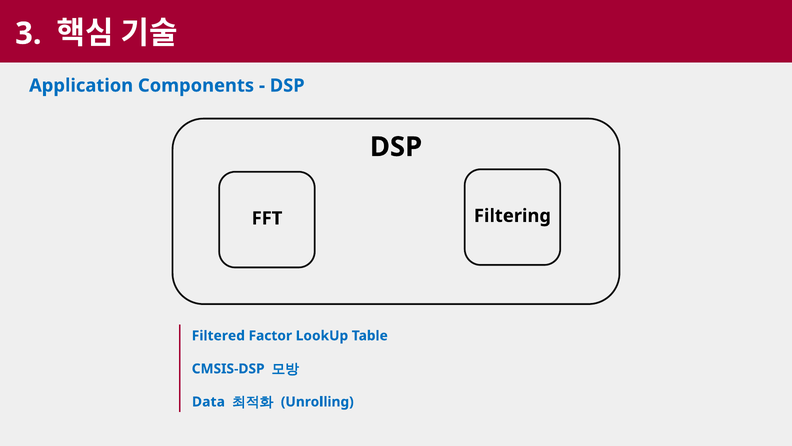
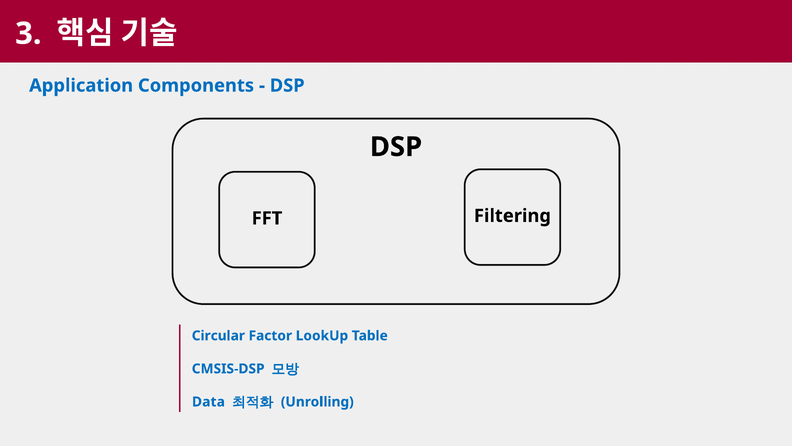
Filtered: Filtered -> Circular
